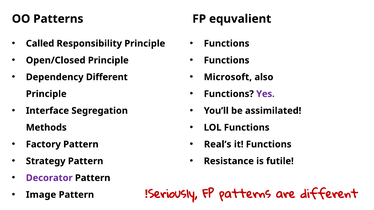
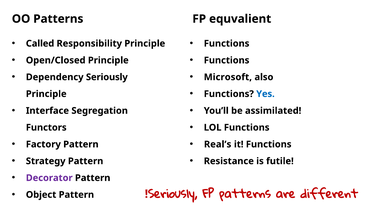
Dependency Different: Different -> Seriously
Yes colour: purple -> blue
Methods: Methods -> Functors
Image: Image -> Object
